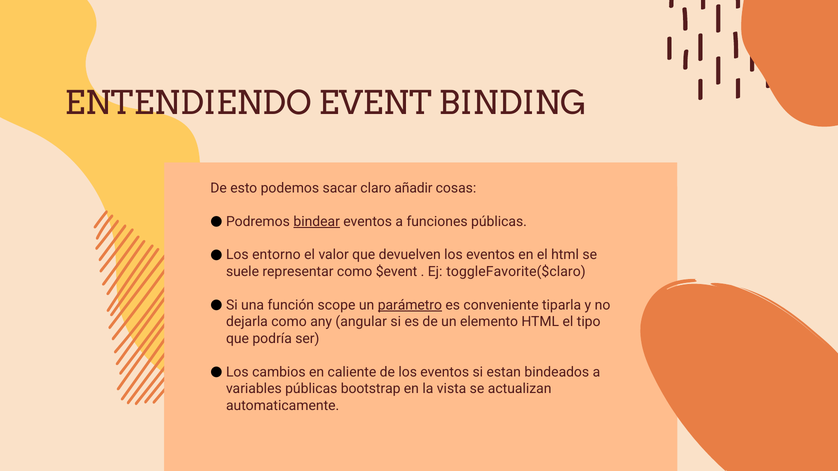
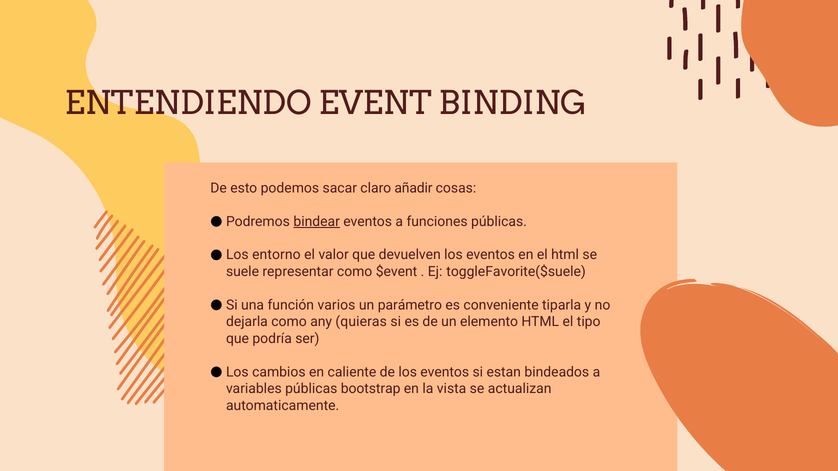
toggleFavorite($claro: toggleFavorite($claro -> toggleFavorite($suele
scope: scope -> varios
parámetro underline: present -> none
angular: angular -> quieras
